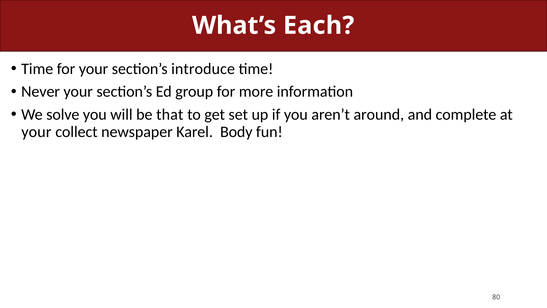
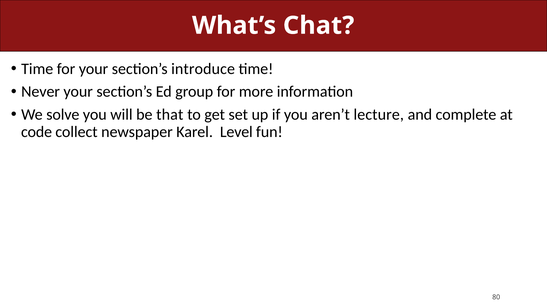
Each: Each -> Chat
around: around -> lecture
your at (36, 132): your -> code
Body: Body -> Level
